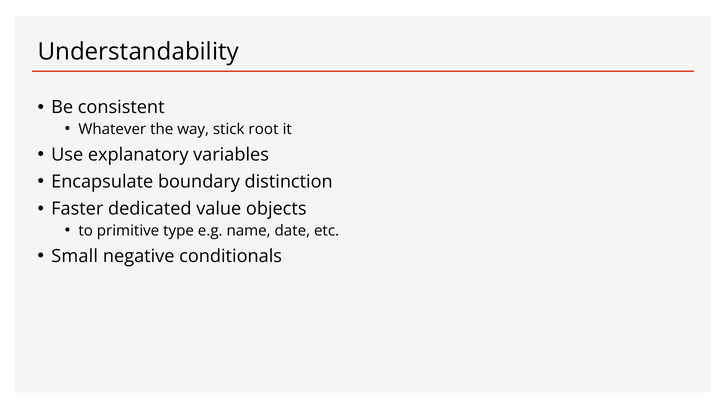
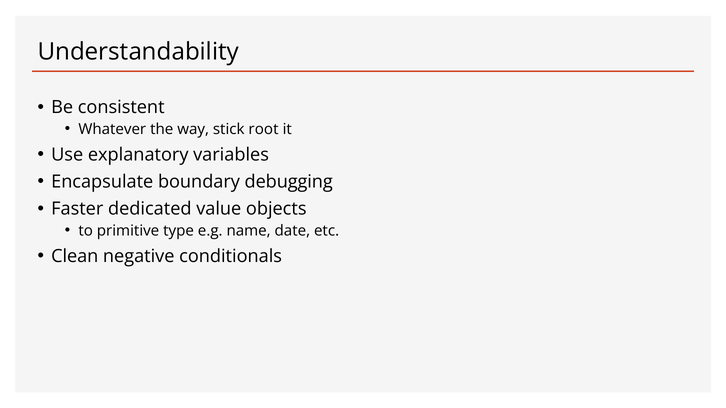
distinction: distinction -> debugging
Small: Small -> Clean
